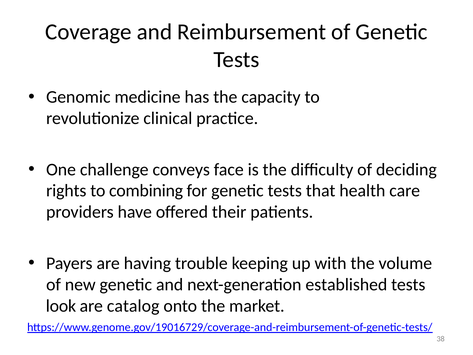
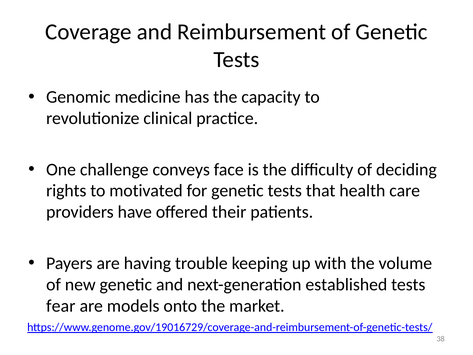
combining: combining -> motivated
look: look -> fear
catalog: catalog -> models
